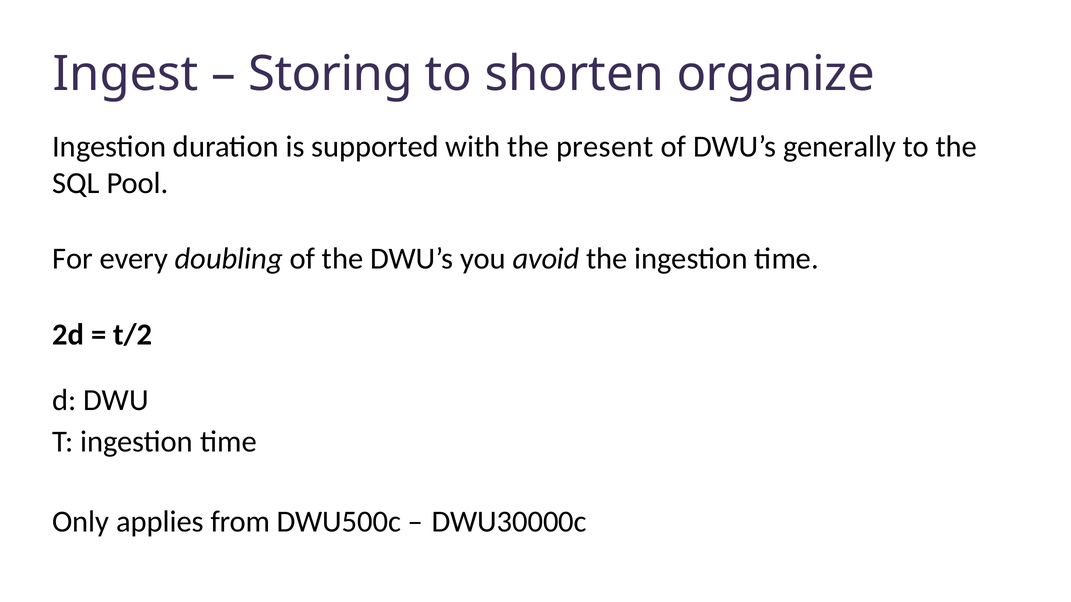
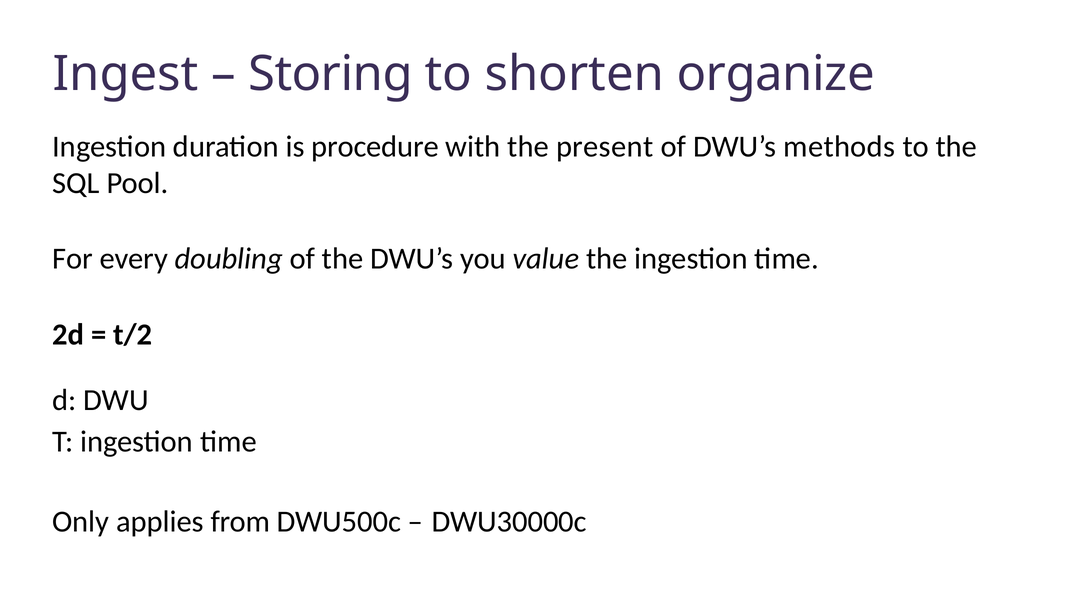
supported: supported -> procedure
generally: generally -> methods
avoid: avoid -> value
